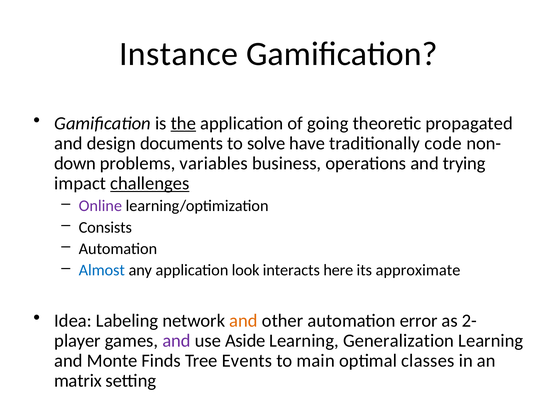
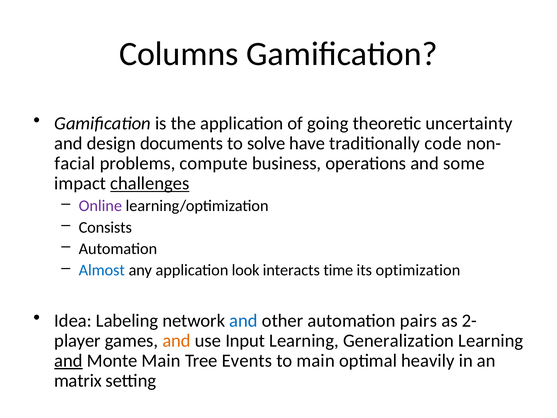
Instance: Instance -> Columns
the underline: present -> none
propagated: propagated -> uncertainty
down: down -> facial
variables: variables -> compute
trying: trying -> some
here: here -> time
approximate: approximate -> optimization
and at (244, 320) colour: orange -> blue
error: error -> pairs
and at (177, 340) colour: purple -> orange
Aside: Aside -> Input
and at (68, 360) underline: none -> present
Monte Finds: Finds -> Main
classes: classes -> heavily
